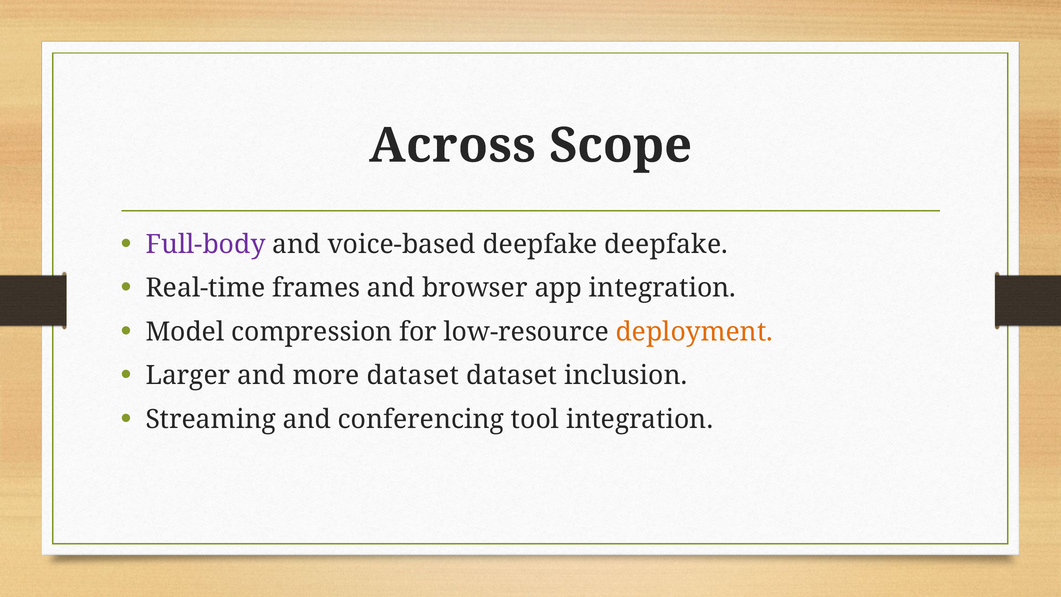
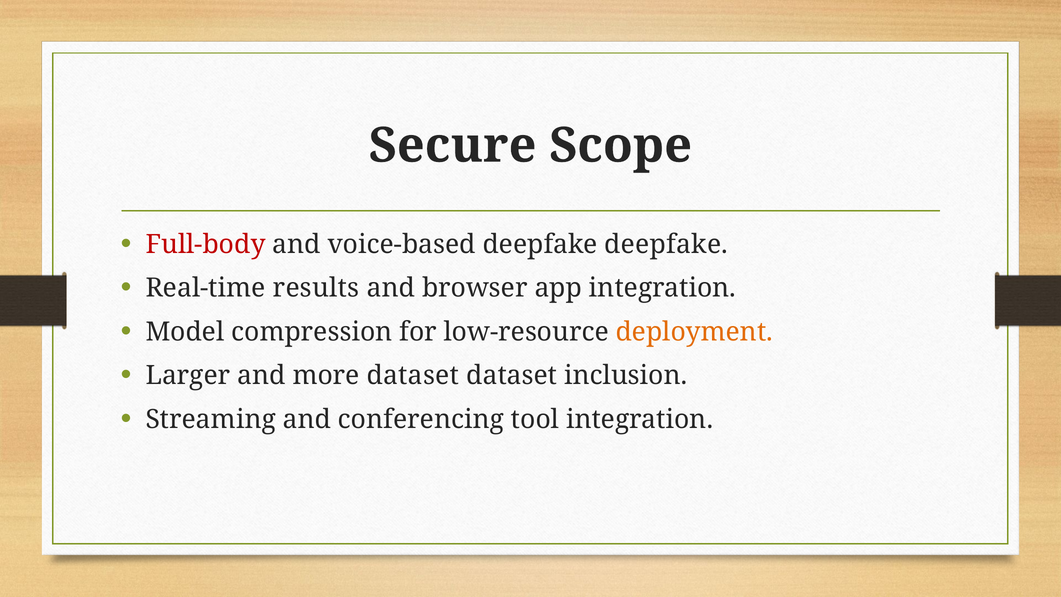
Across: Across -> Secure
Full-body colour: purple -> red
frames: frames -> results
